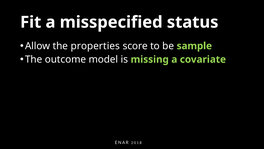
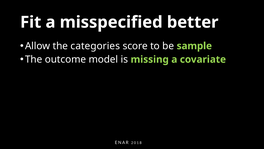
status: status -> better
properties: properties -> categories
